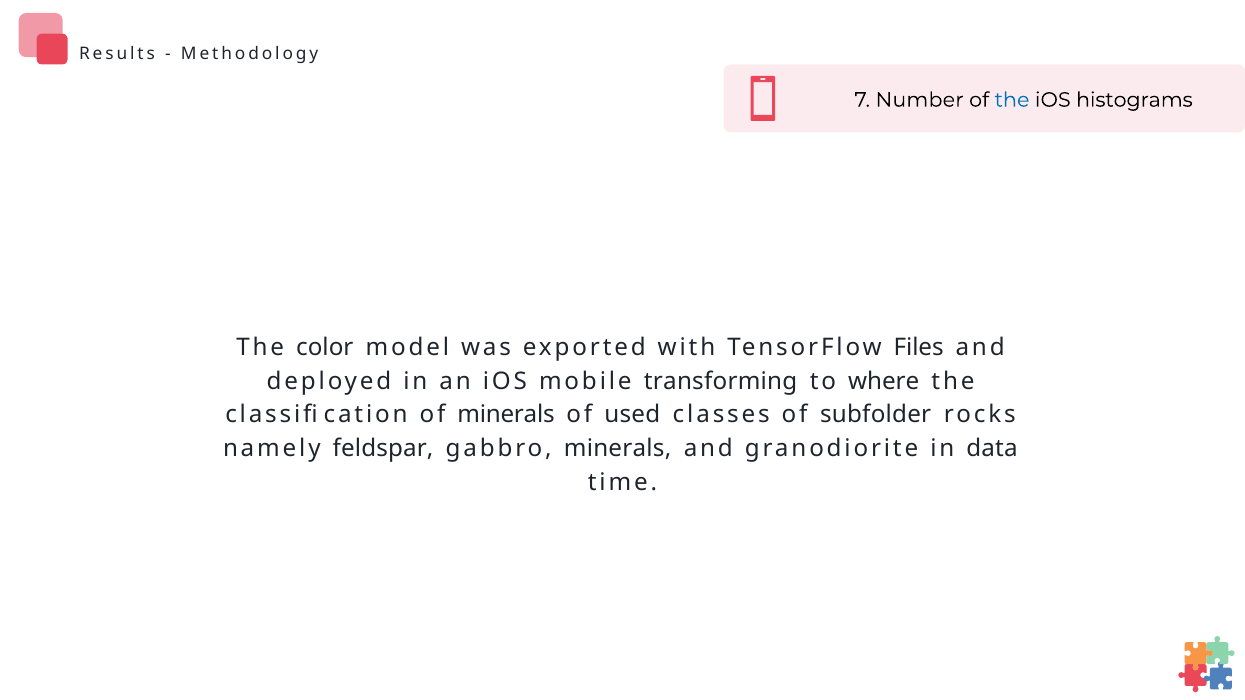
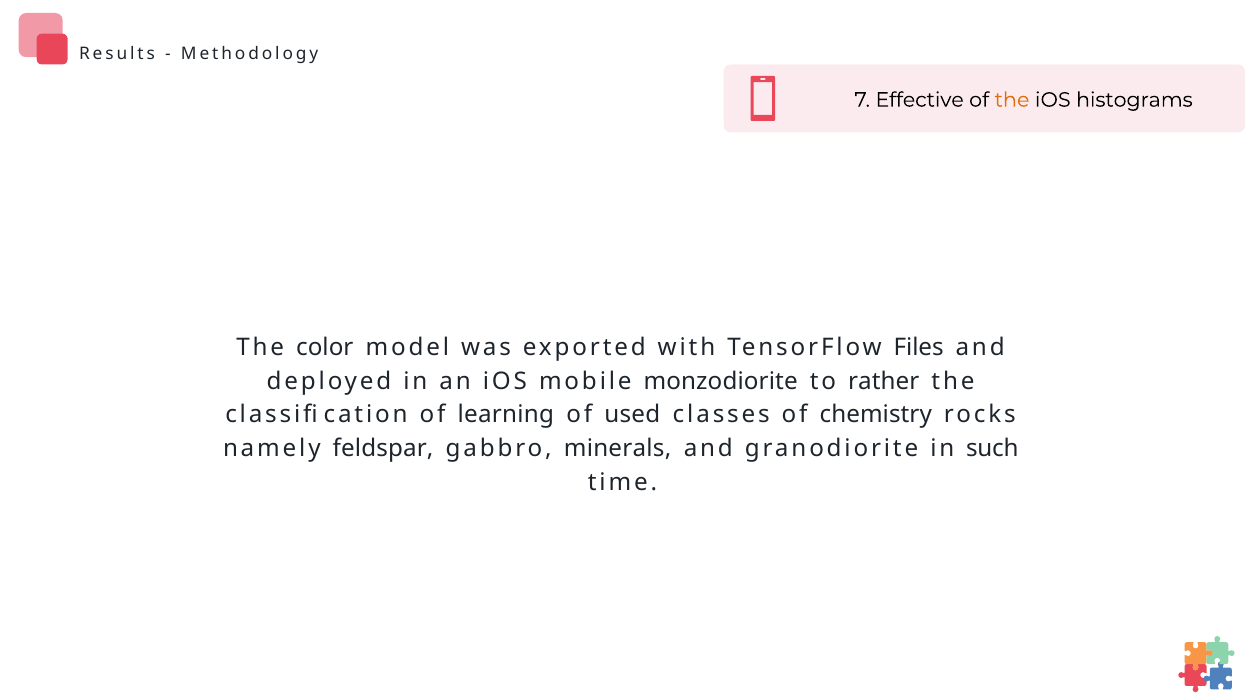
Number: Number -> Effective
the at (1012, 100) colour: blue -> orange
transforming: transforming -> monzodiorite
where: where -> rather
of minerals: minerals -> learning
subfolder: subfolder -> chemistry
data: data -> such
